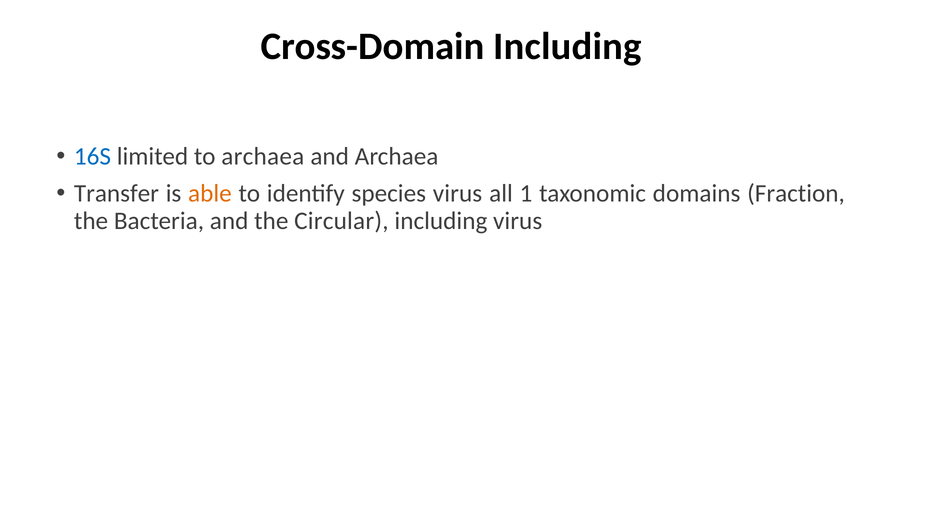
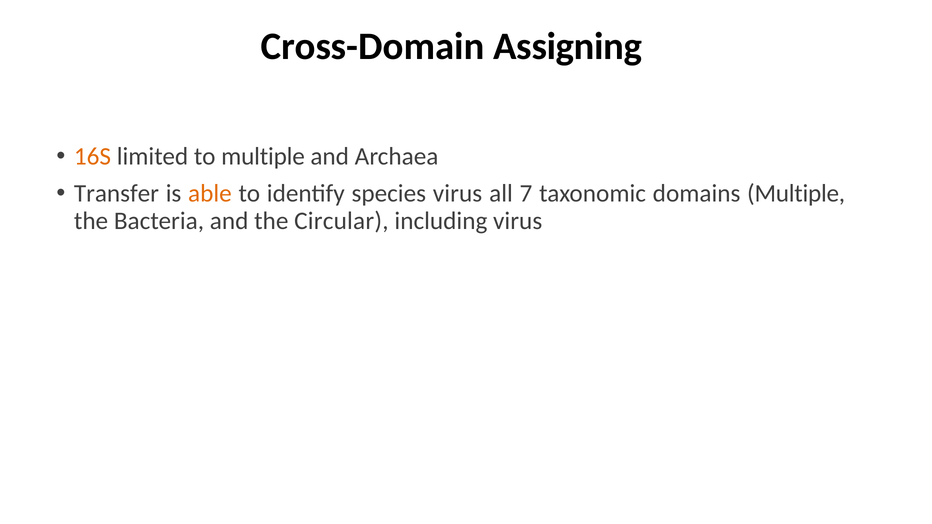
Cross-Domain Including: Including -> Assigning
16S colour: blue -> orange
to archaea: archaea -> multiple
1: 1 -> 7
domains Fraction: Fraction -> Multiple
